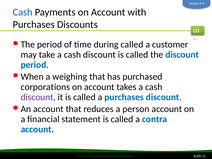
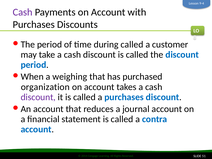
Cash at (23, 12) colour: blue -> purple
corporations: corporations -> organization
person: person -> journal
